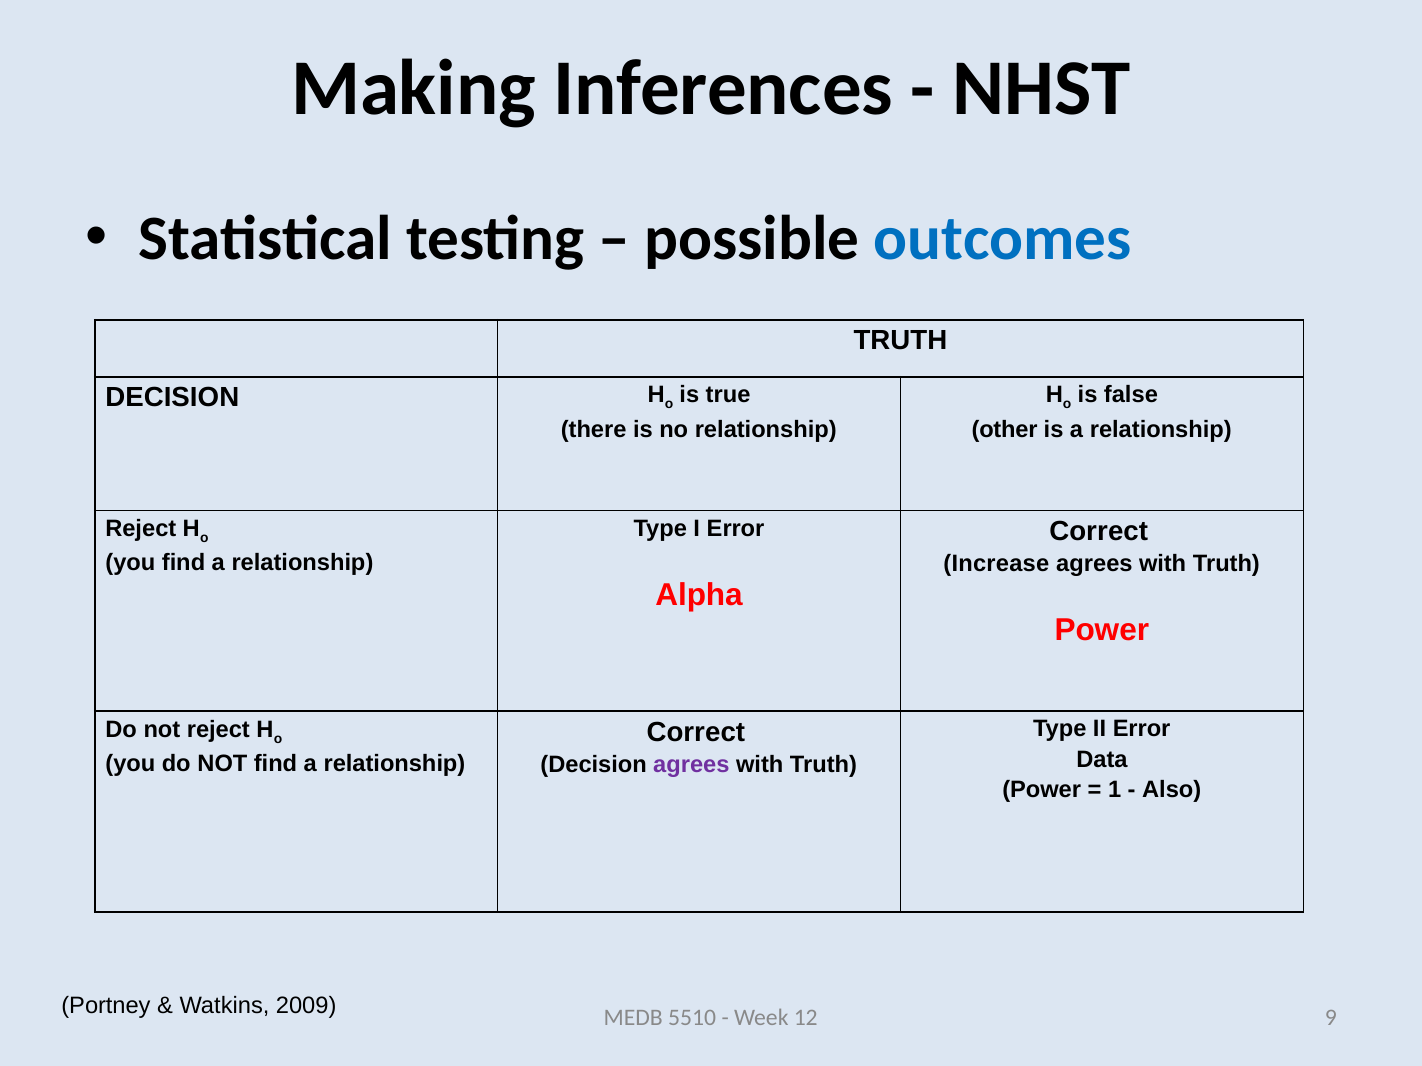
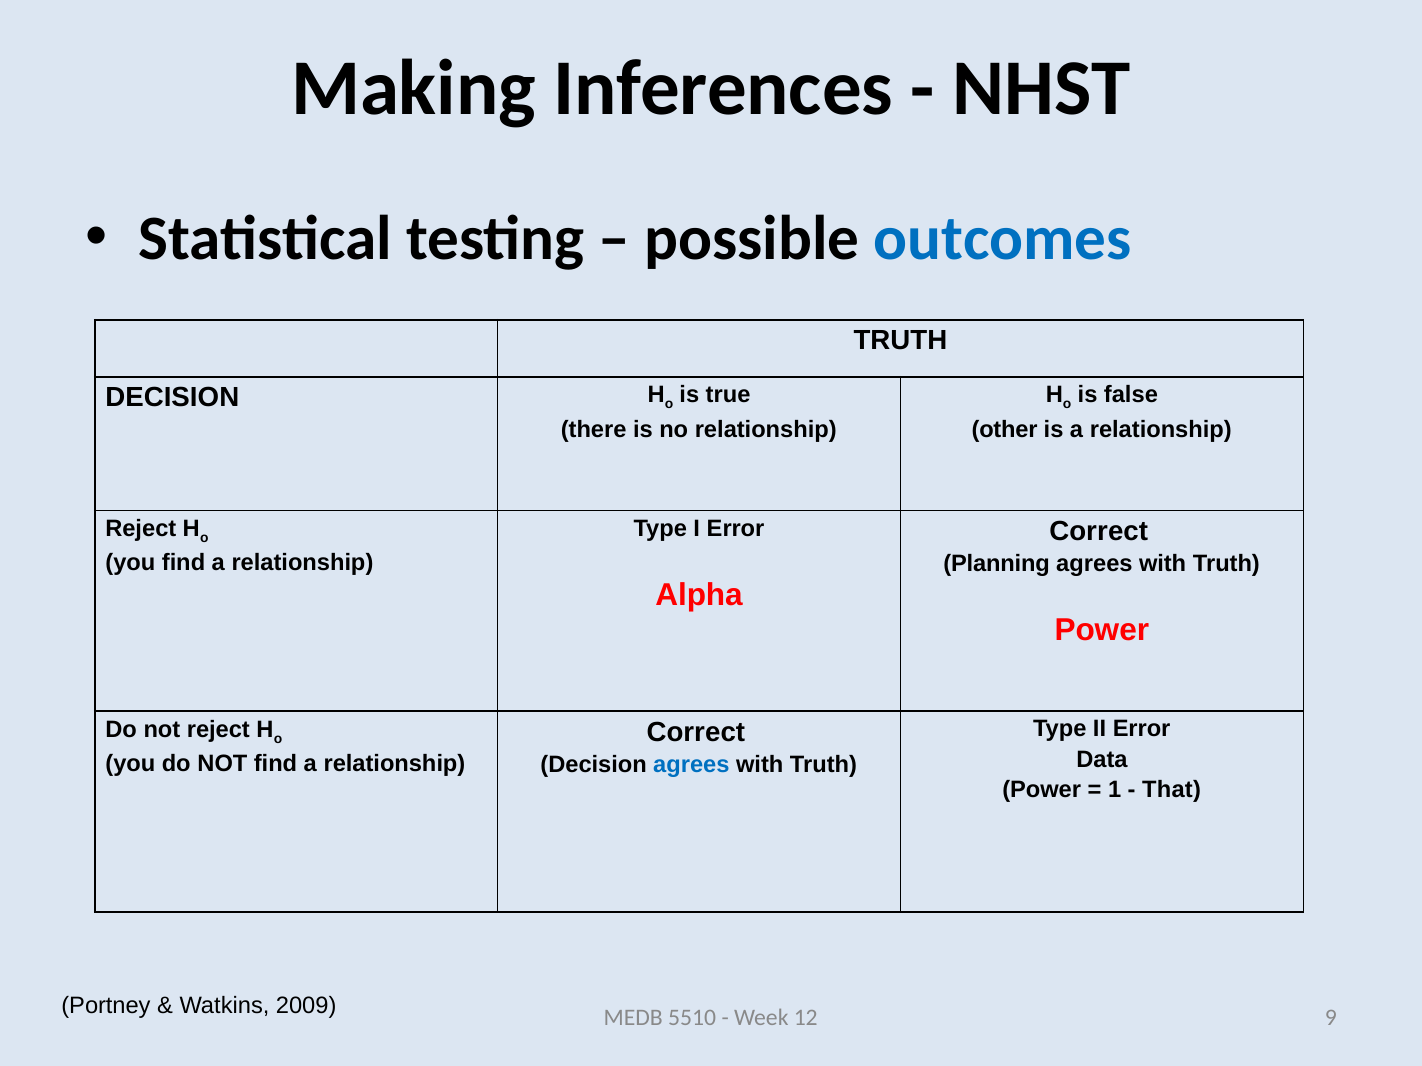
Increase: Increase -> Planning
agrees at (691, 765) colour: purple -> blue
Also: Also -> That
